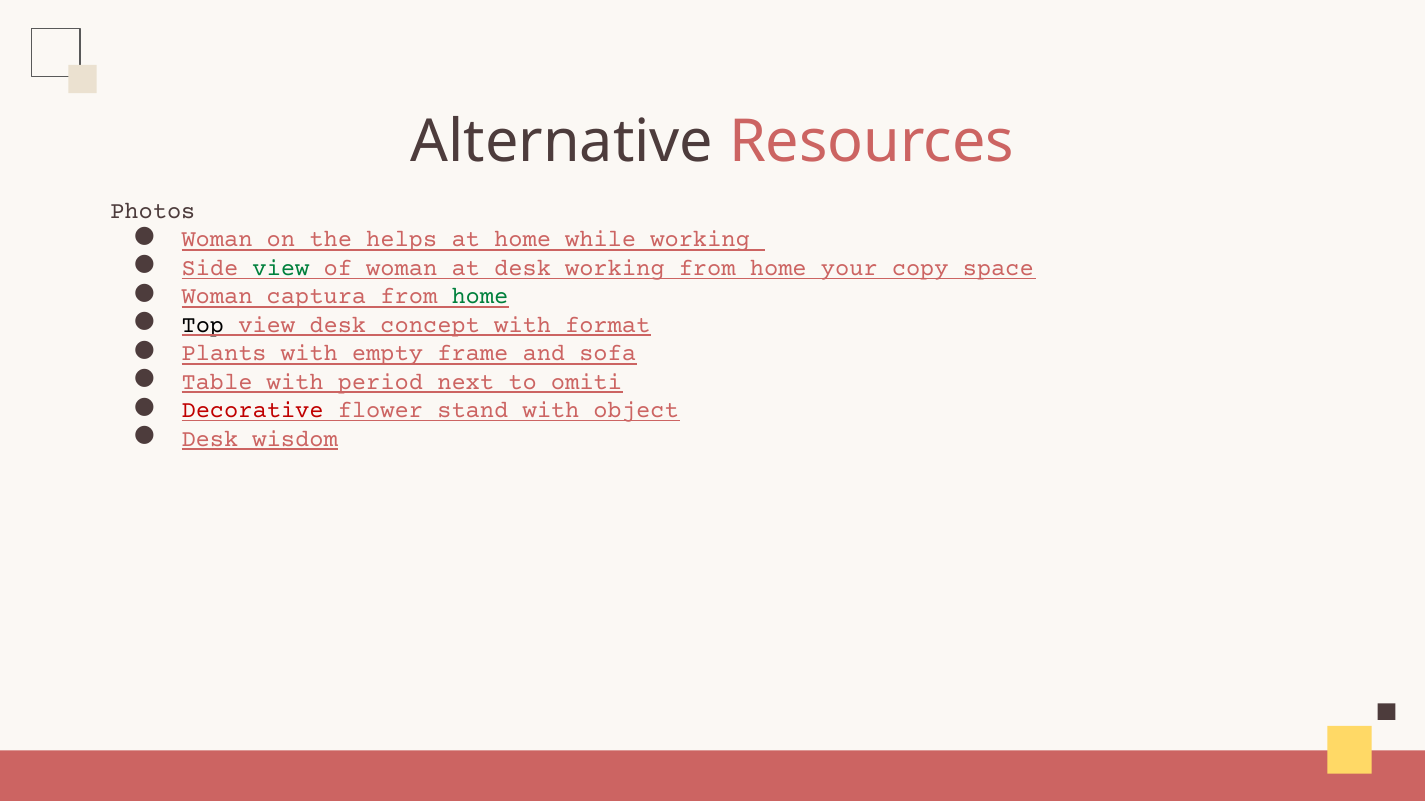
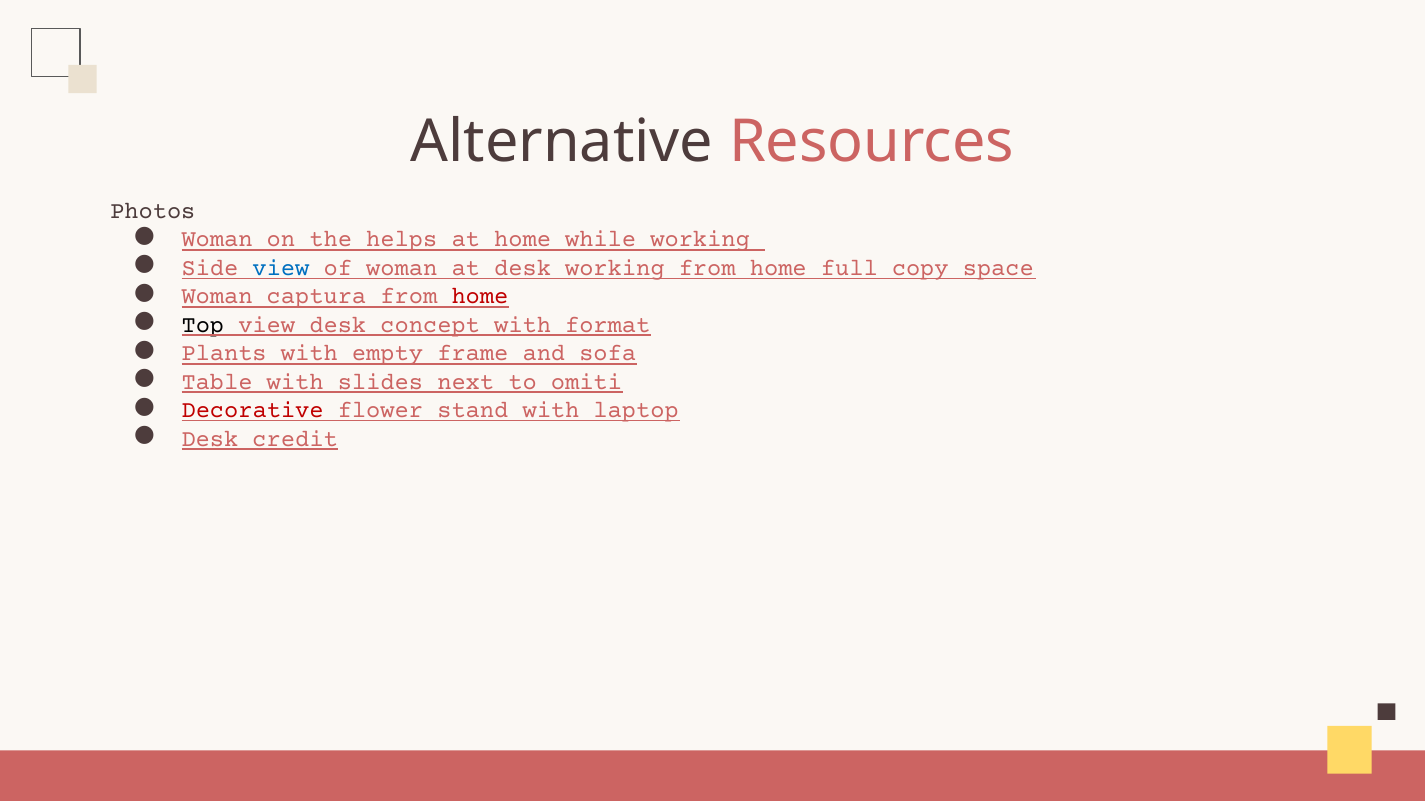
view at (281, 268) colour: green -> blue
your: your -> full
home at (480, 296) colour: green -> red
period: period -> slides
object: object -> laptop
wisdom: wisdom -> credit
